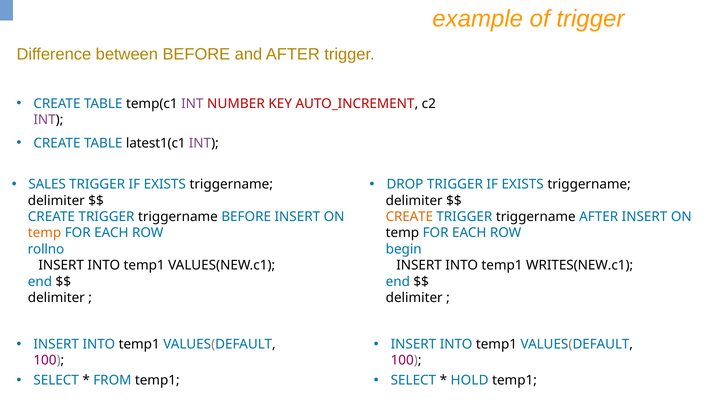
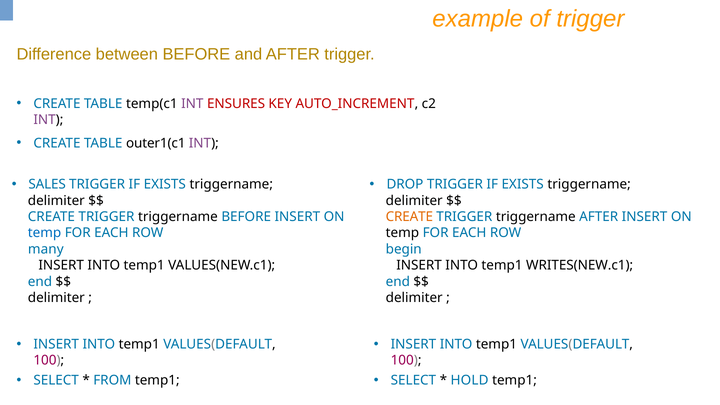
NUMBER: NUMBER -> ENSURES
latest1(c1: latest1(c1 -> outer1(c1
temp at (45, 233) colour: orange -> blue
rollno: rollno -> many
